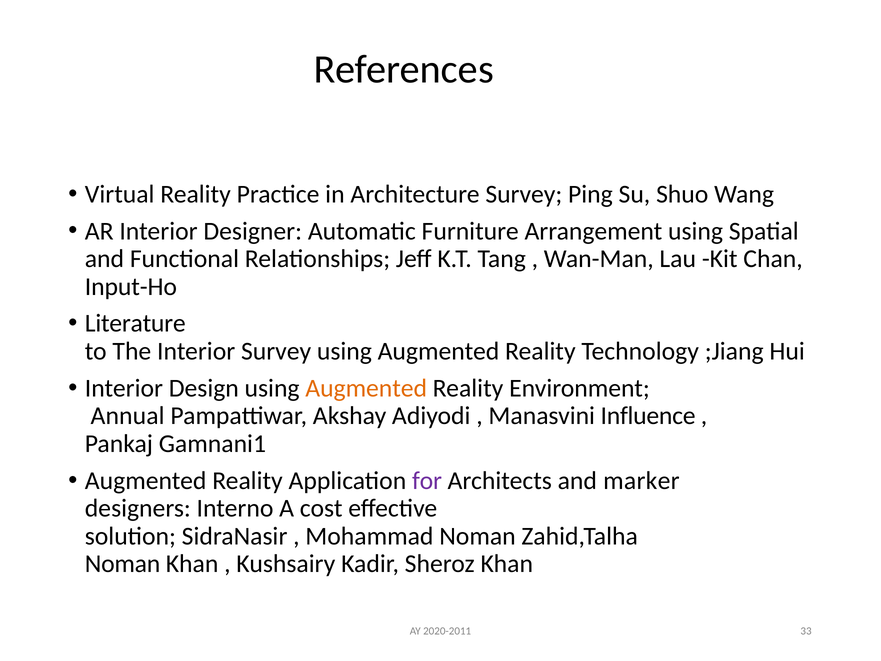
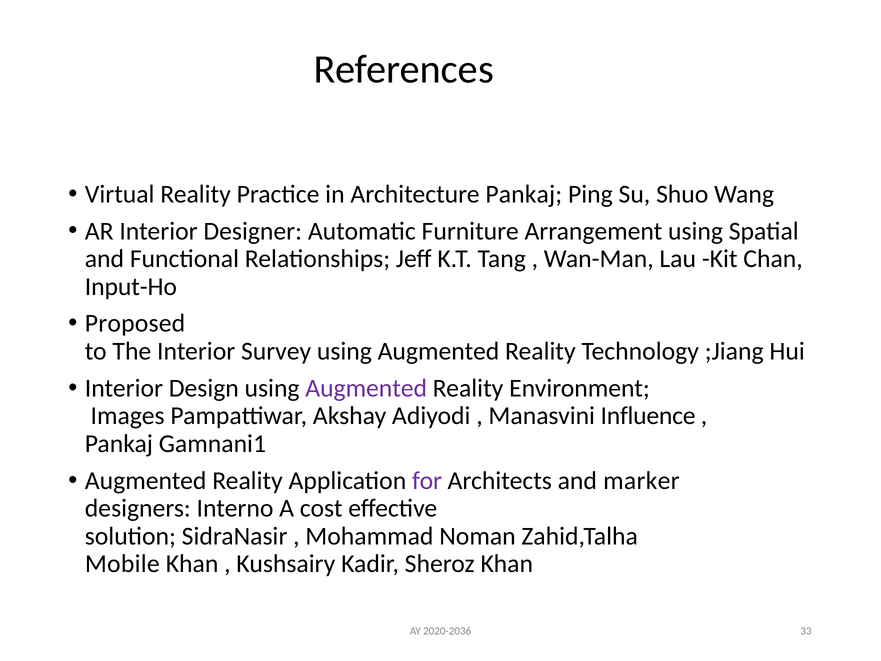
Architecture Survey: Survey -> Pankaj
Literature: Literature -> Proposed
Augmented at (366, 388) colour: orange -> purple
Annual: Annual -> Images
Noman at (123, 564): Noman -> Mobile
2020-2011: 2020-2011 -> 2020-2036
